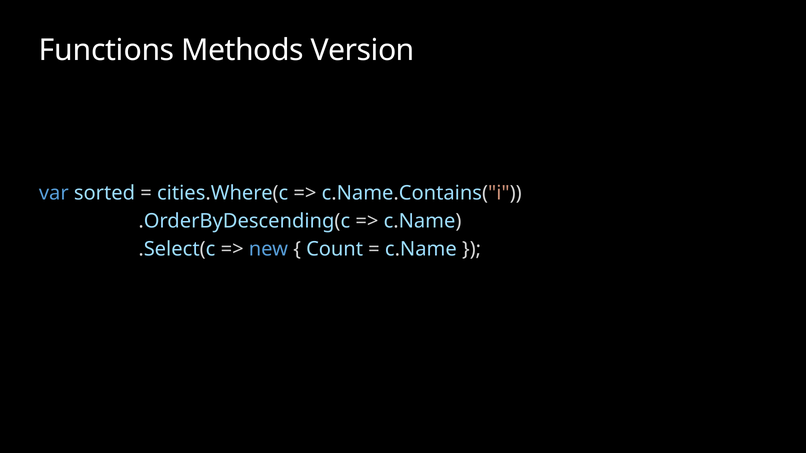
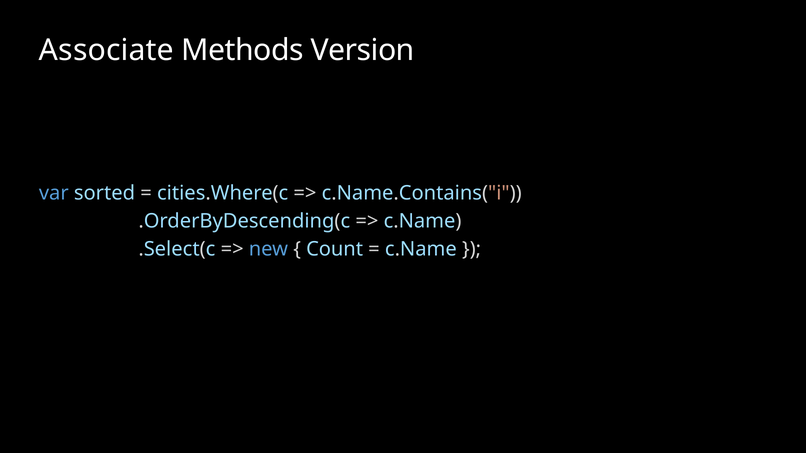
Functions: Functions -> Associate
